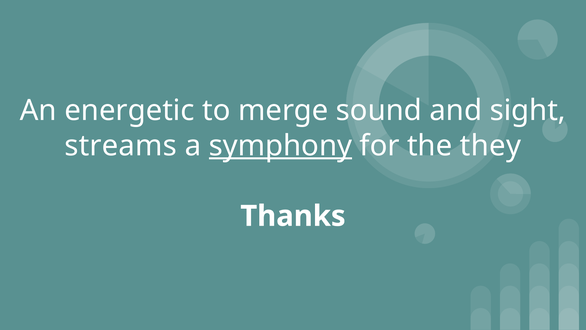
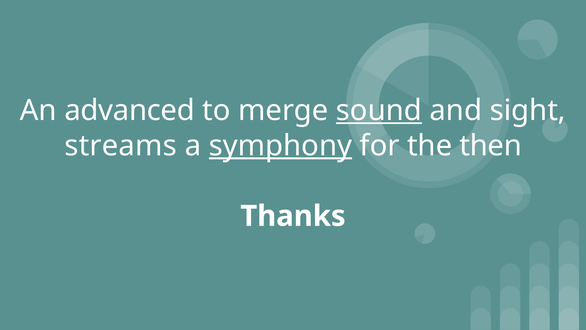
energetic: energetic -> advanced
sound underline: none -> present
they: they -> then
